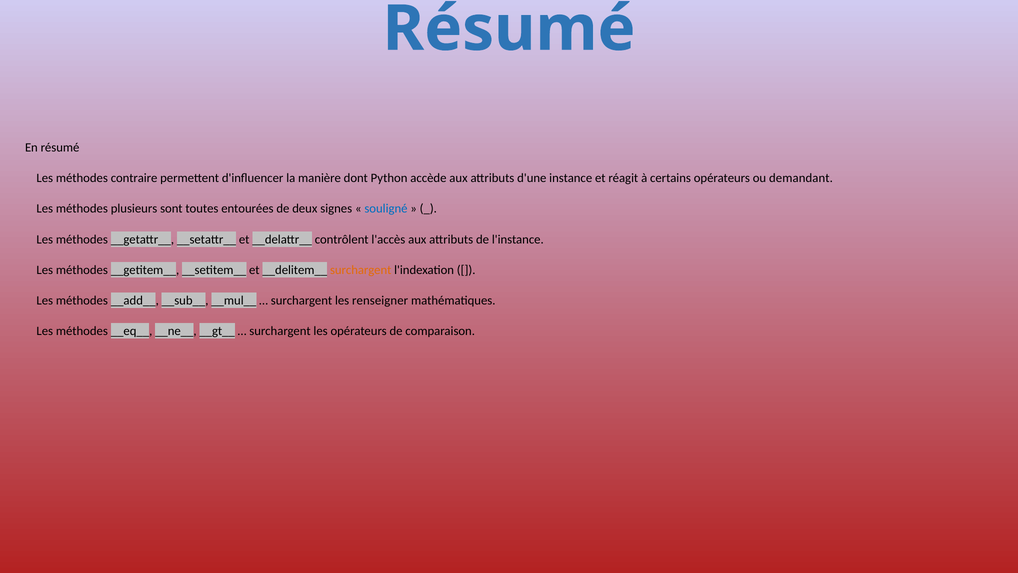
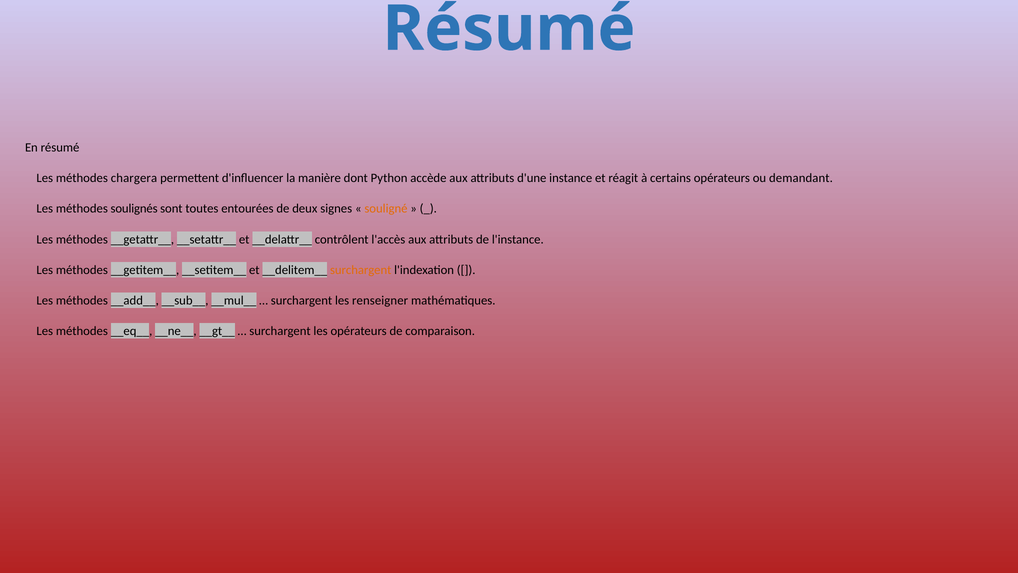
contraire: contraire -> chargera
plusieurs: plusieurs -> soulignés
souligné colour: blue -> orange
